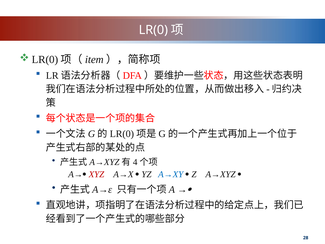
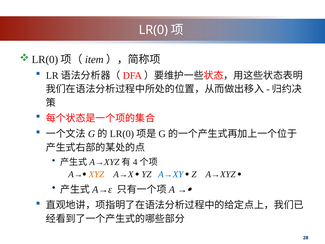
XYZ colour: red -> orange
